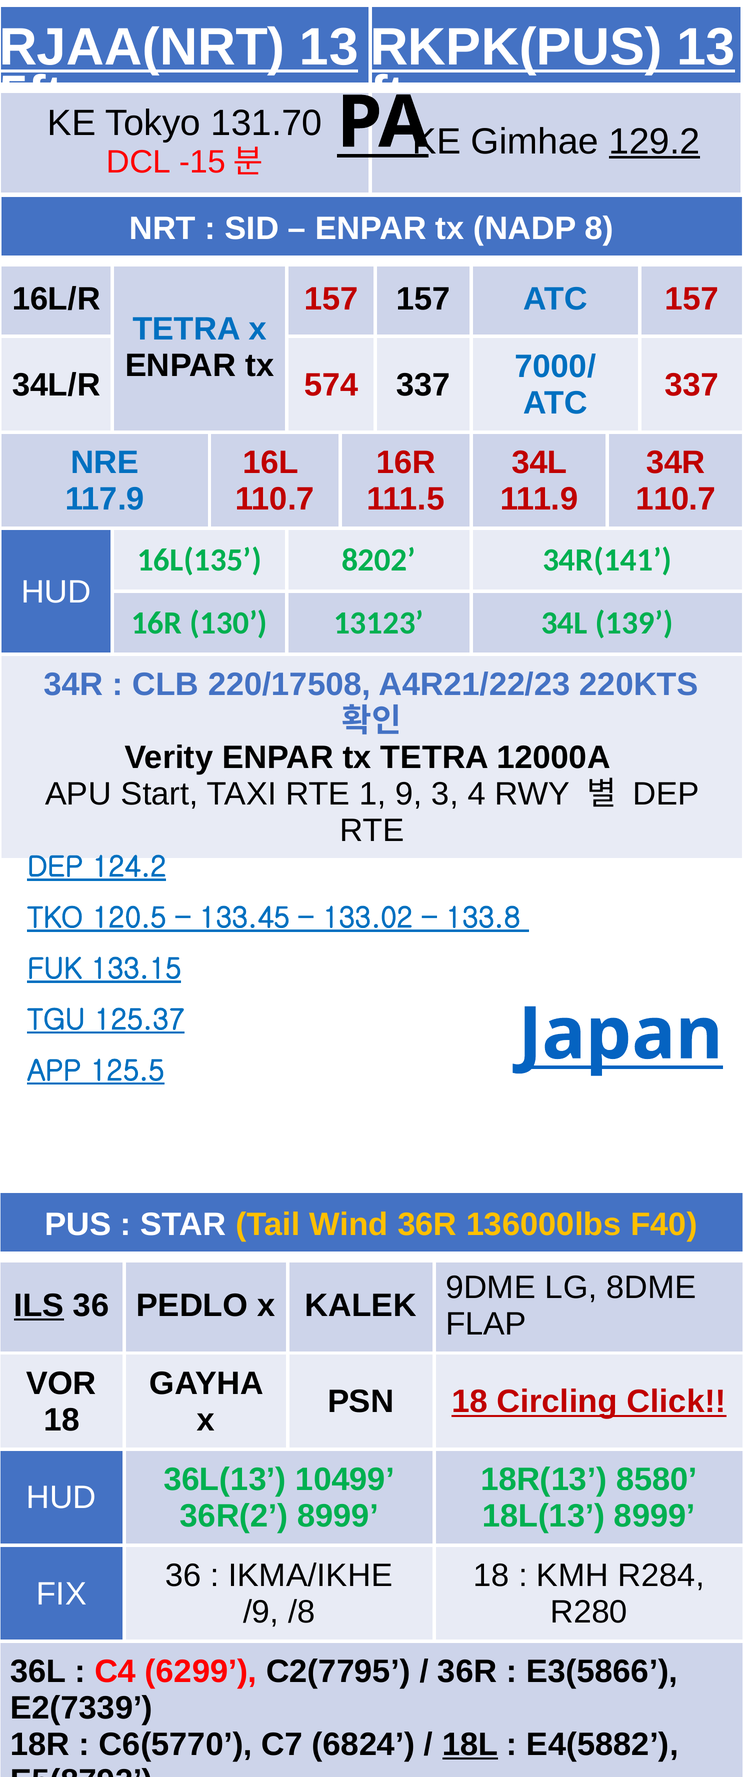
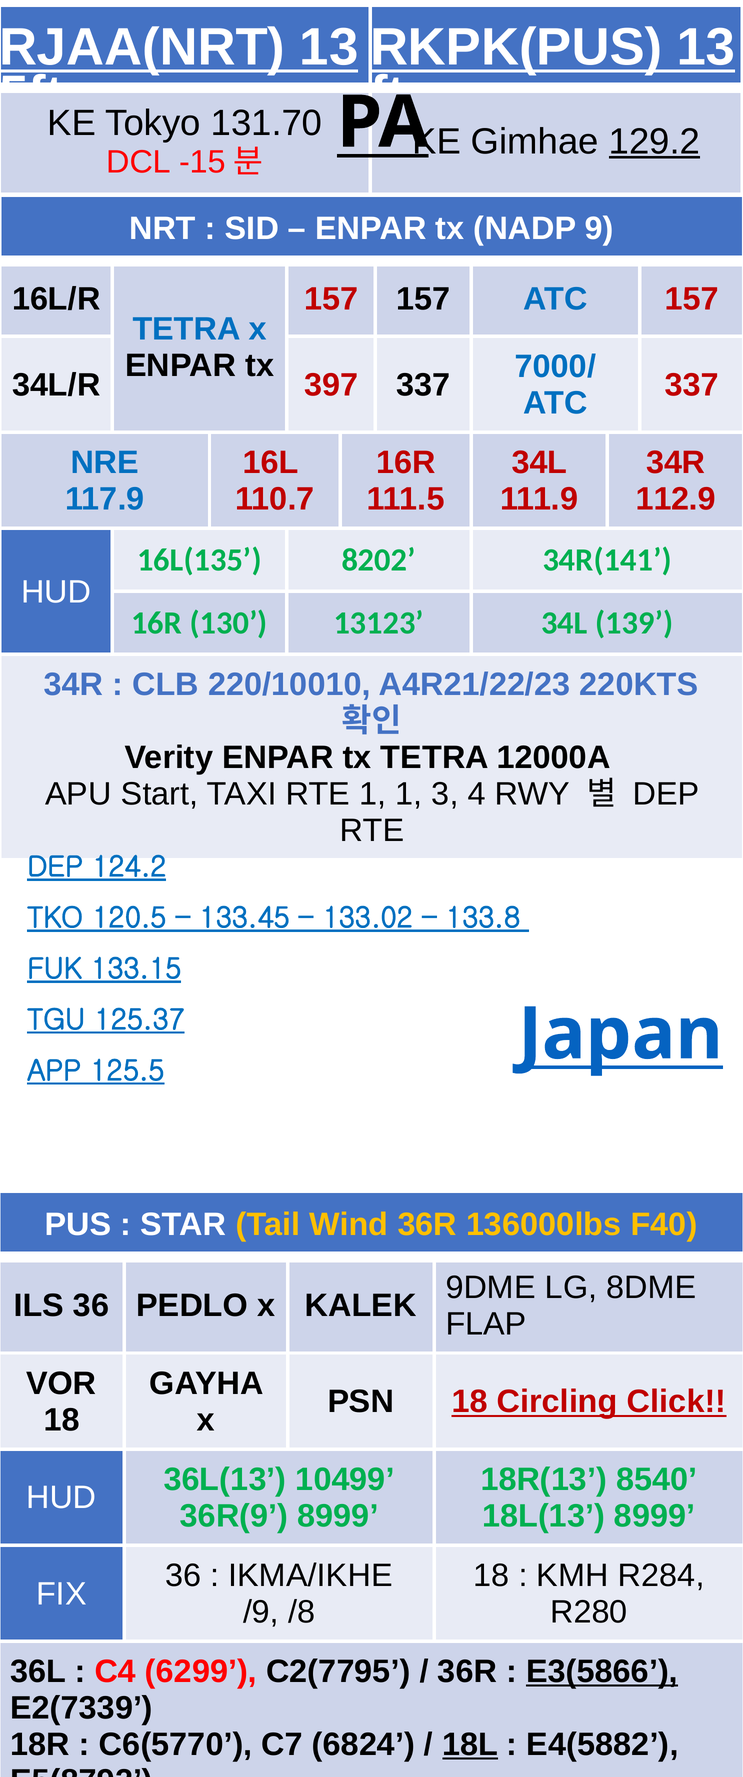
8: 8 -> 9
574: 574 -> 397
110.7 at (676, 499): 110.7 -> 112.9
220/17508: 220/17508 -> 220/10010
1 9: 9 -> 1
ILS underline: present -> none
8580: 8580 -> 8540
36R(2: 36R(2 -> 36R(9
E3(5866 underline: none -> present
